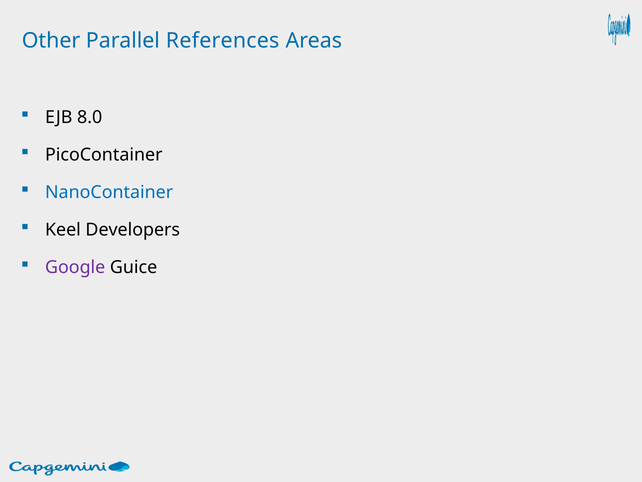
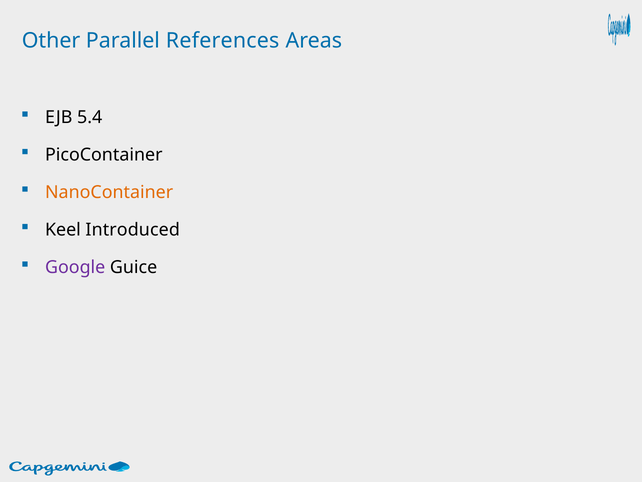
8.0: 8.0 -> 5.4
NanoContainer colour: blue -> orange
Developers: Developers -> Introduced
